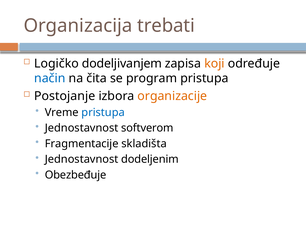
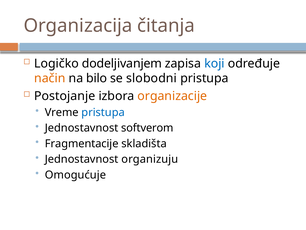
trebati: trebati -> čitanja
koji colour: orange -> blue
način colour: blue -> orange
čita: čita -> bilo
program: program -> slobodni
dodeljenim: dodeljenim -> organizuju
Obezbeđuje: Obezbeđuje -> Omogućuje
